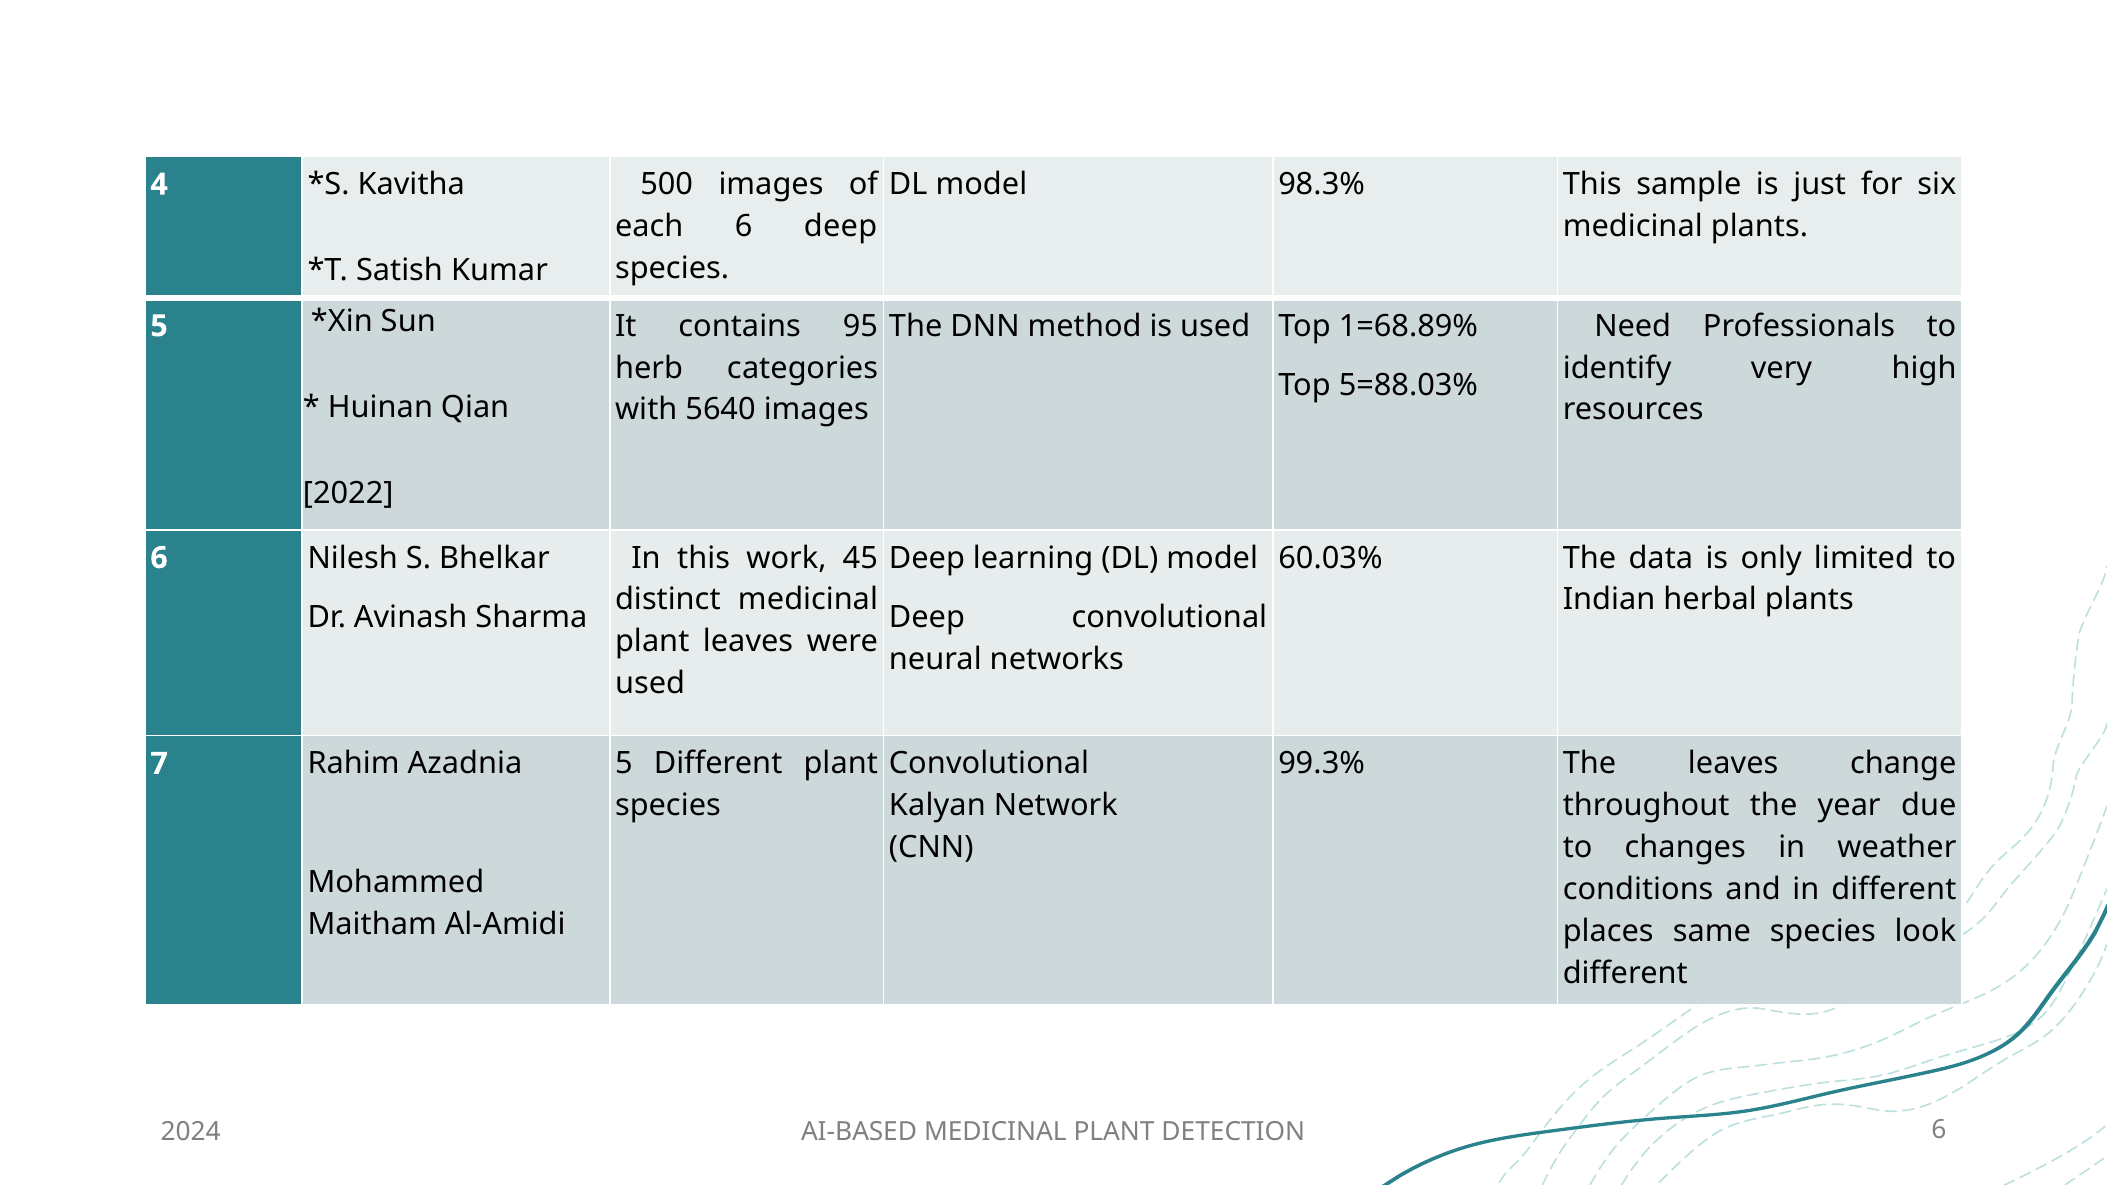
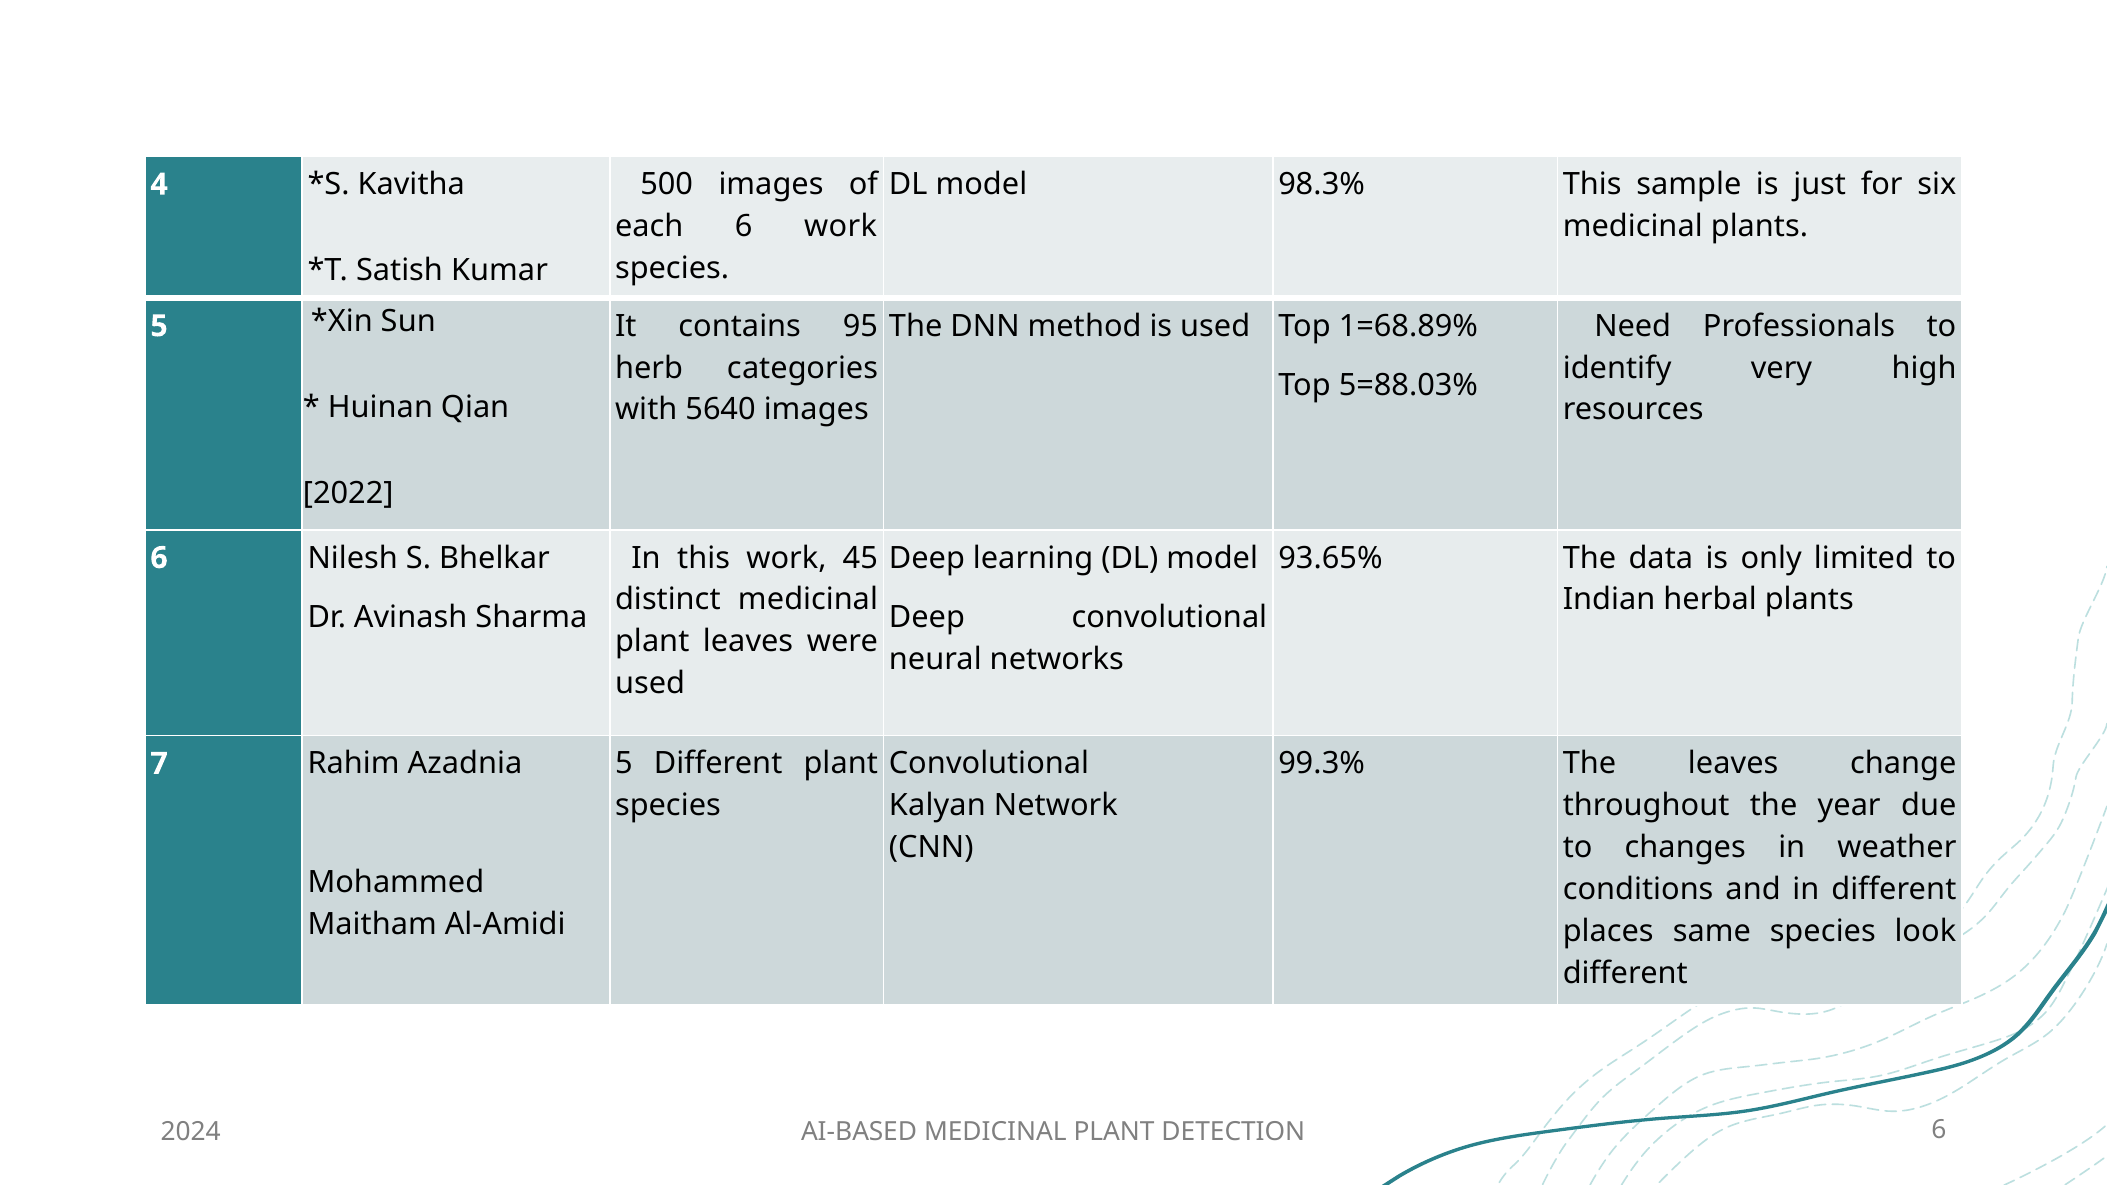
6 deep: deep -> work
60.03%: 60.03% -> 93.65%
